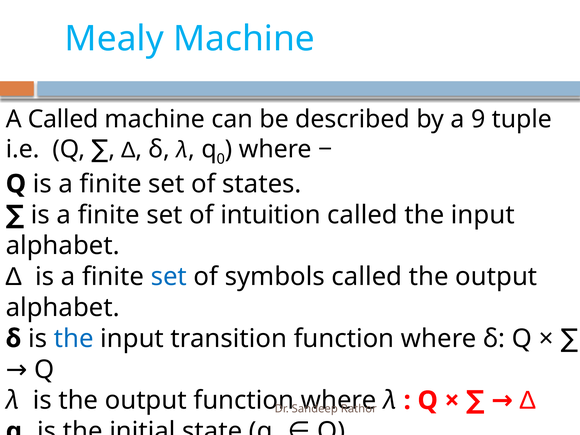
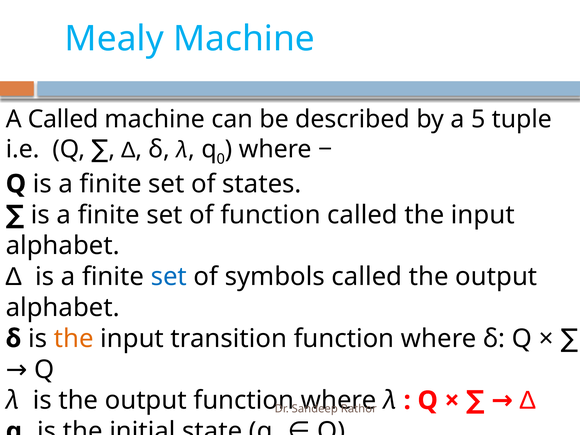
9: 9 -> 5
of intuition: intuition -> function
the at (74, 339) colour: blue -> orange
